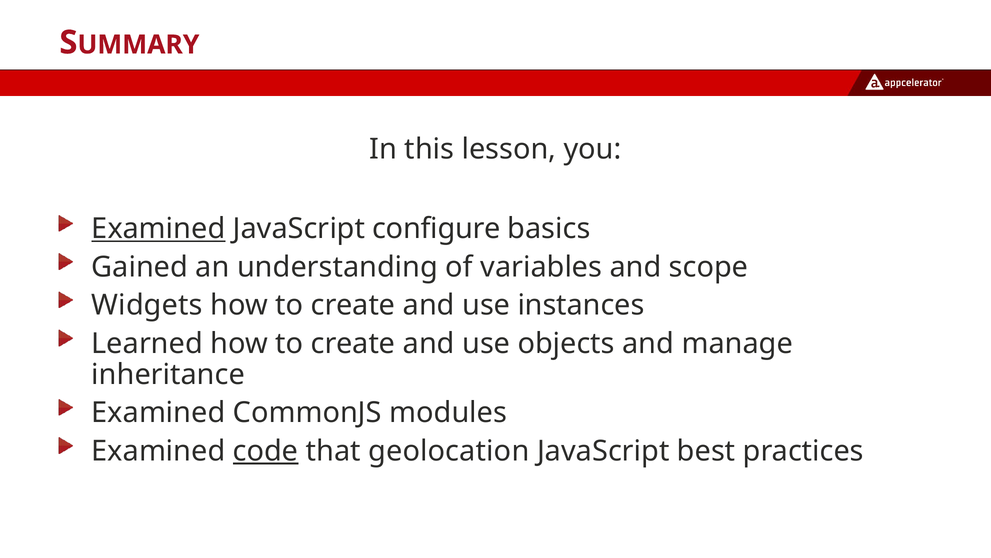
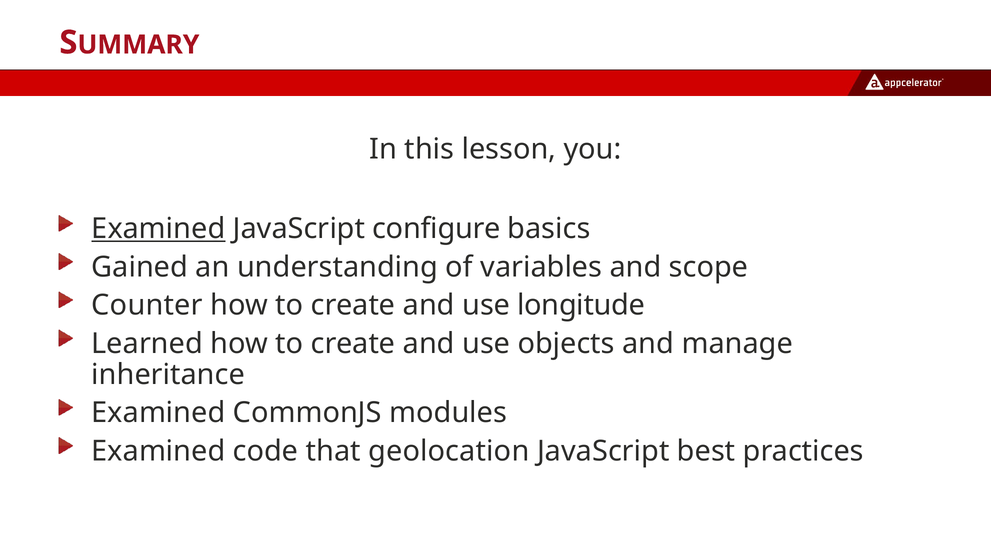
Widgets: Widgets -> Counter
instances: instances -> longitude
code underline: present -> none
